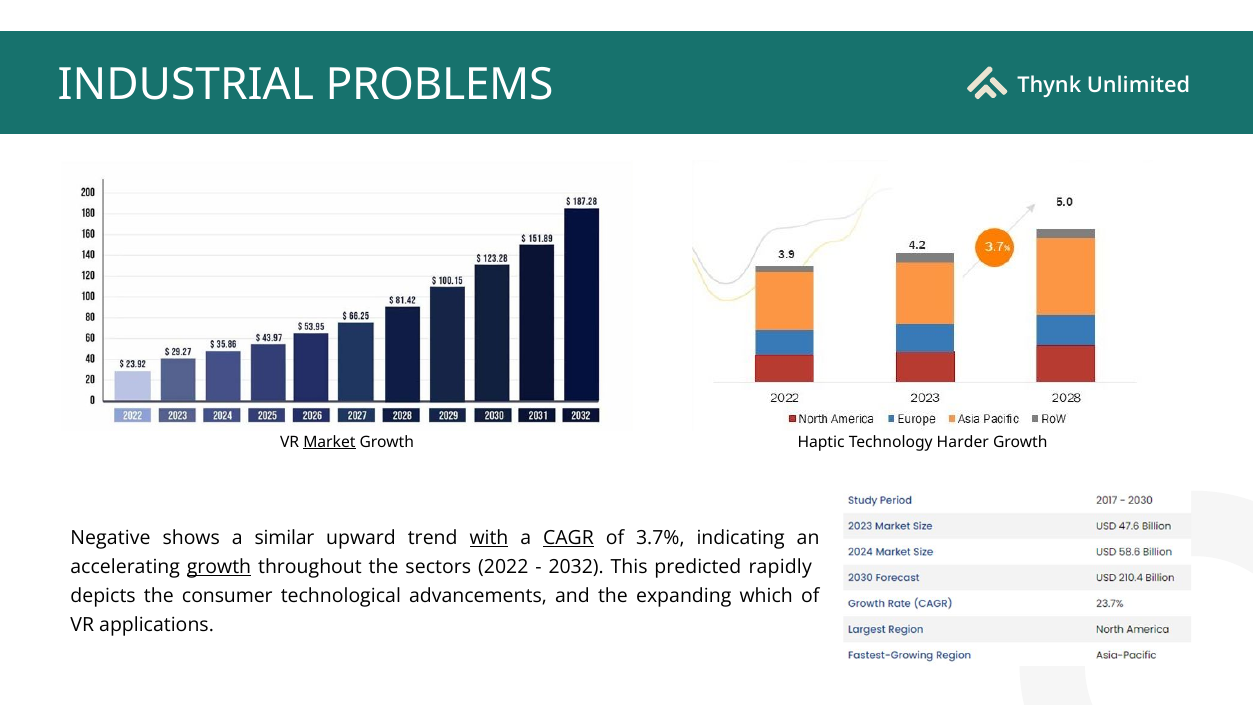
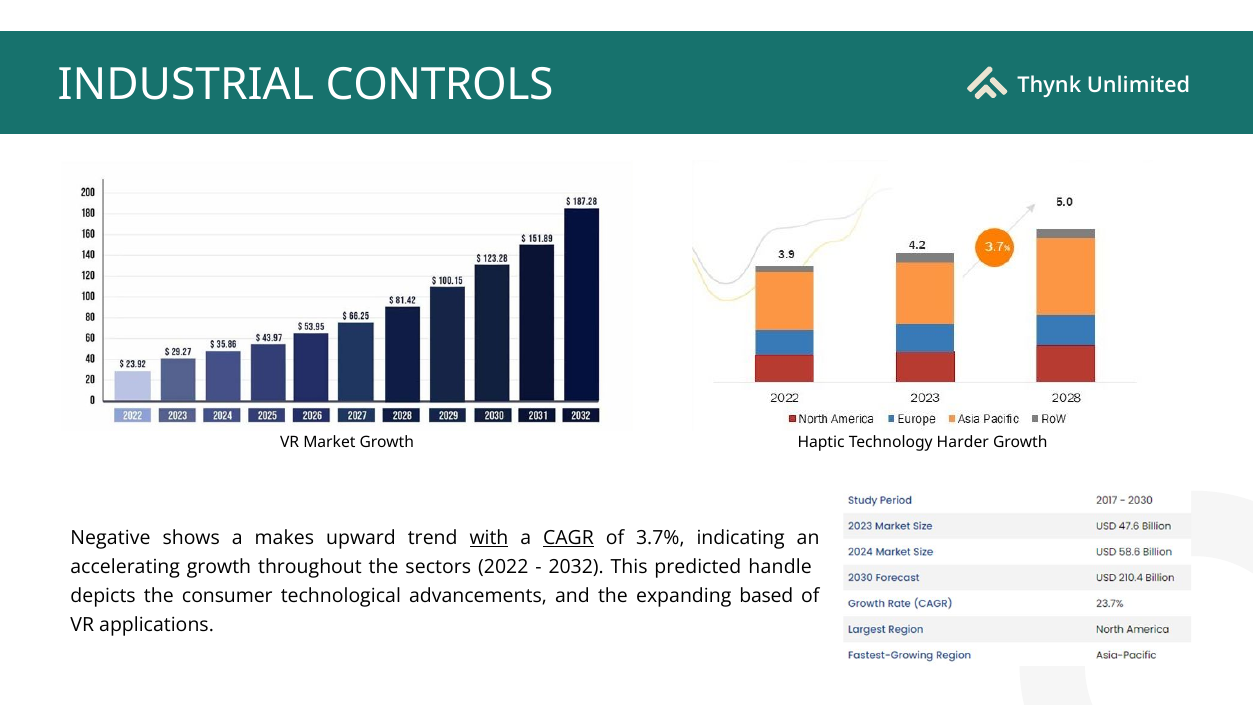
PROBLEMS: PROBLEMS -> CONTROLS
Market underline: present -> none
similar: similar -> makes
growth at (219, 567) underline: present -> none
rapidly: rapidly -> handle
which: which -> based
